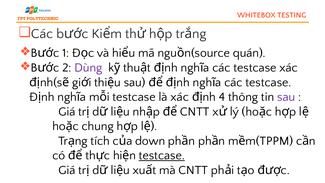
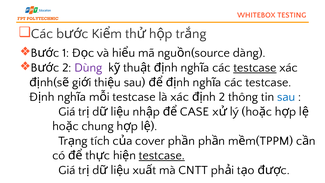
quán: quán -> dàng
testcase at (255, 68) underline: none -> present
4 at (222, 97): 4 -> 2
sau at (286, 97) colour: purple -> blue
CNTT at (195, 111): CNTT -> CASE
down: down -> cover
